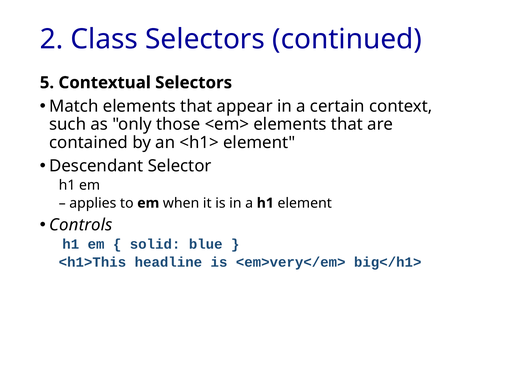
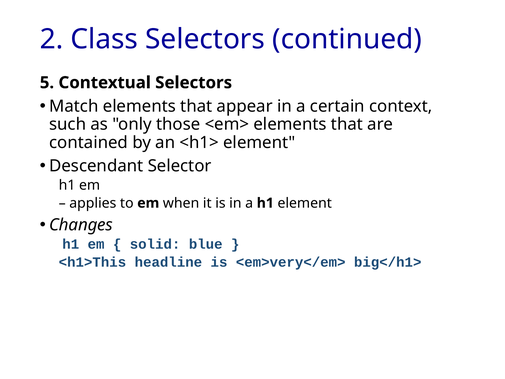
Controls: Controls -> Changes
